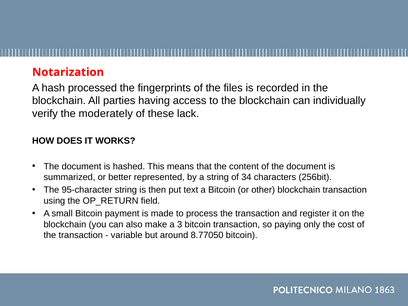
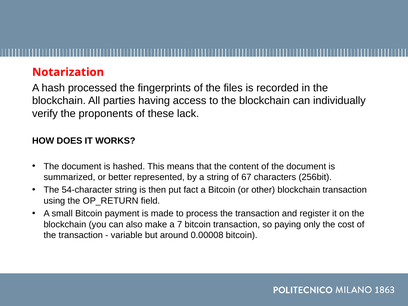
moderately: moderately -> proponents
34: 34 -> 67
95-character: 95-character -> 54-character
text: text -> fact
3: 3 -> 7
8.77050: 8.77050 -> 0.00008
